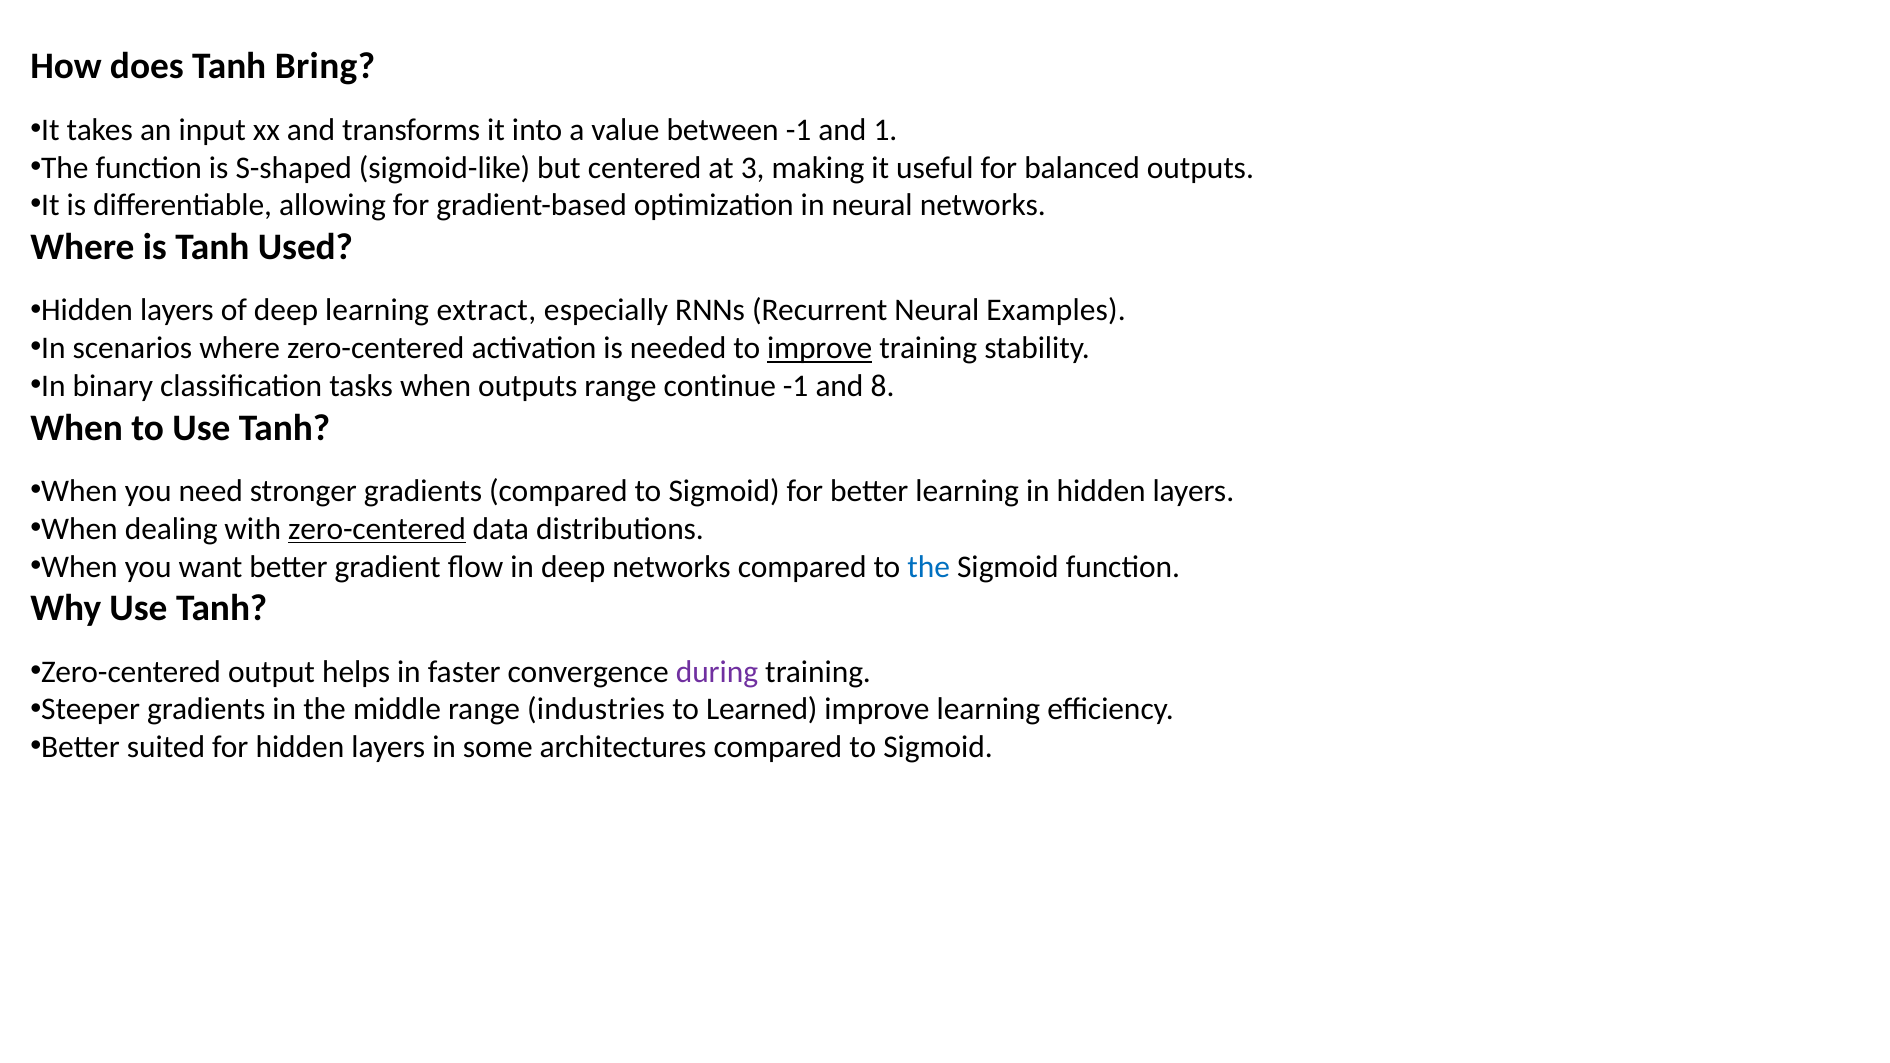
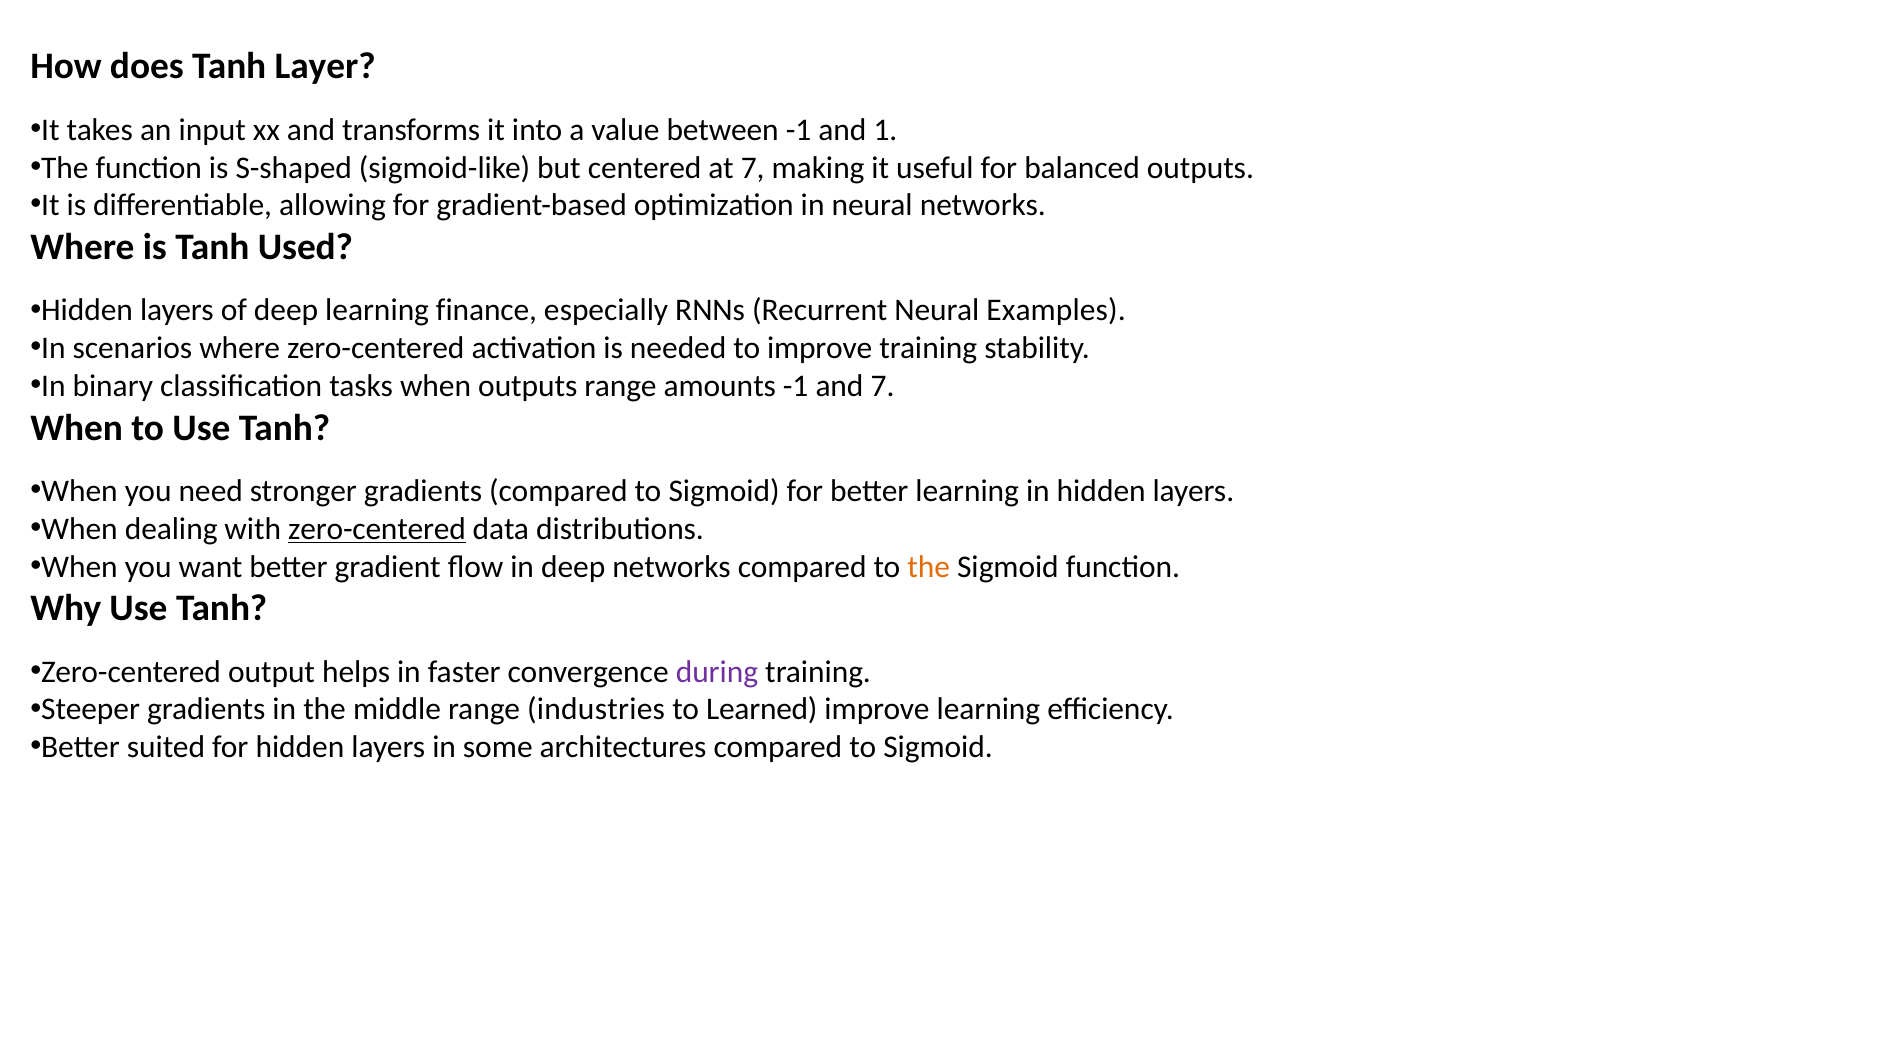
Bring: Bring -> Layer
at 3: 3 -> 7
extract: extract -> finance
improve at (820, 348) underline: present -> none
continue: continue -> amounts
and 8: 8 -> 7
the at (929, 567) colour: blue -> orange
